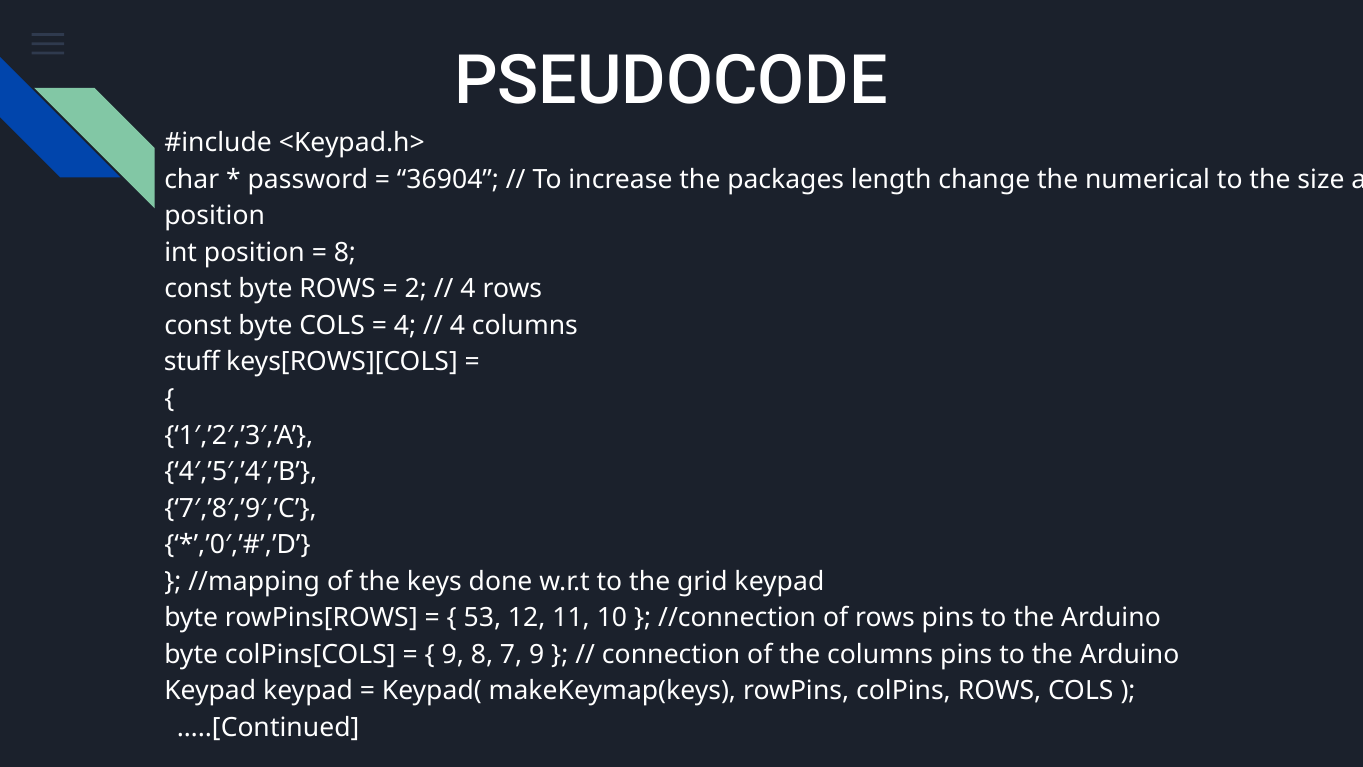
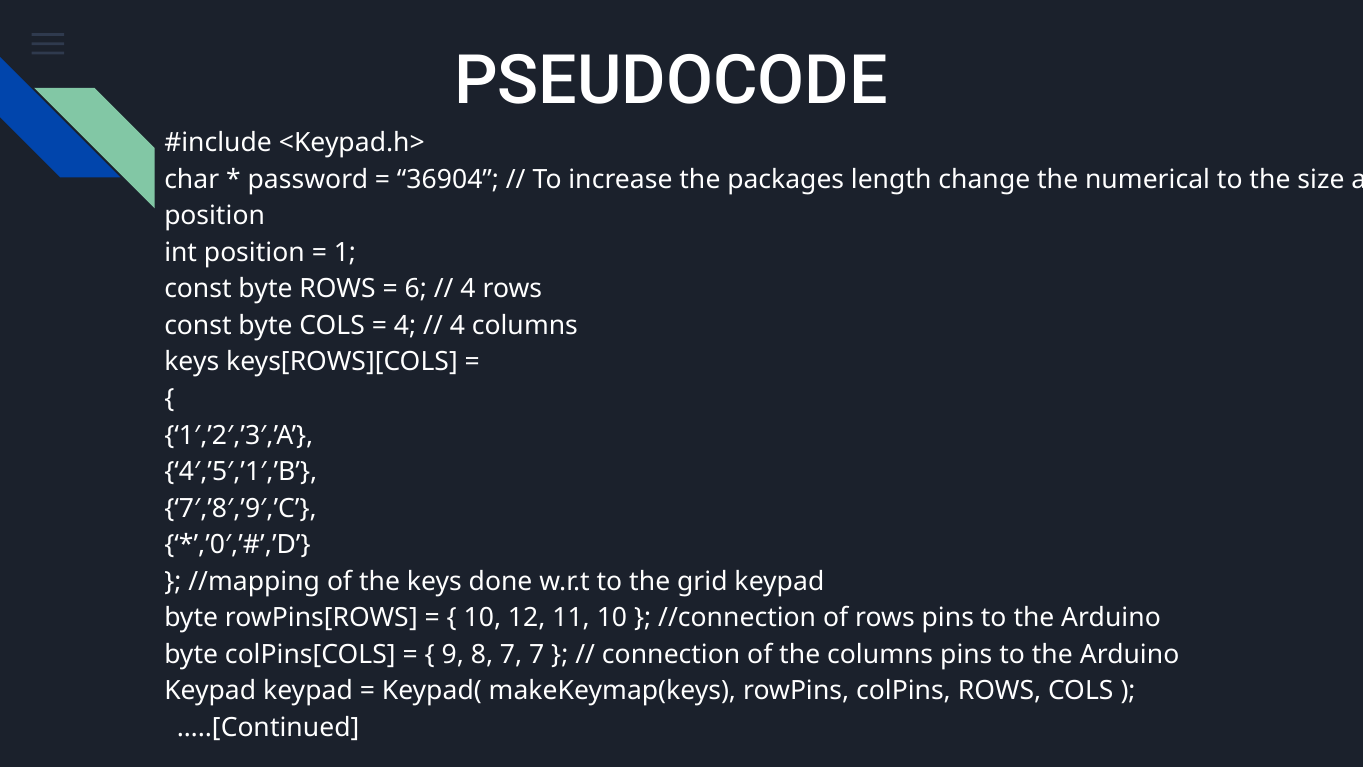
8 at (345, 252): 8 -> 1
2: 2 -> 6
stuff at (192, 362): stuff -> keys
4′,’5′,’4′,’B: 4′,’5′,’4′,’B -> 4′,’5′,’1′,’B
53 at (482, 618): 53 -> 10
7 9: 9 -> 7
